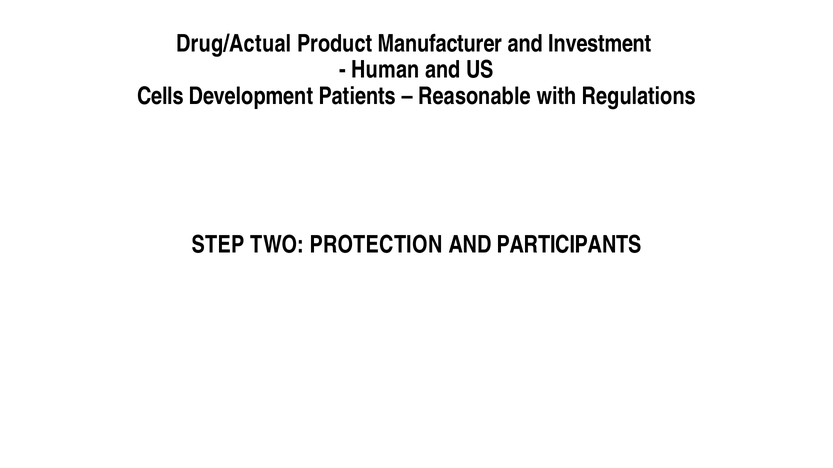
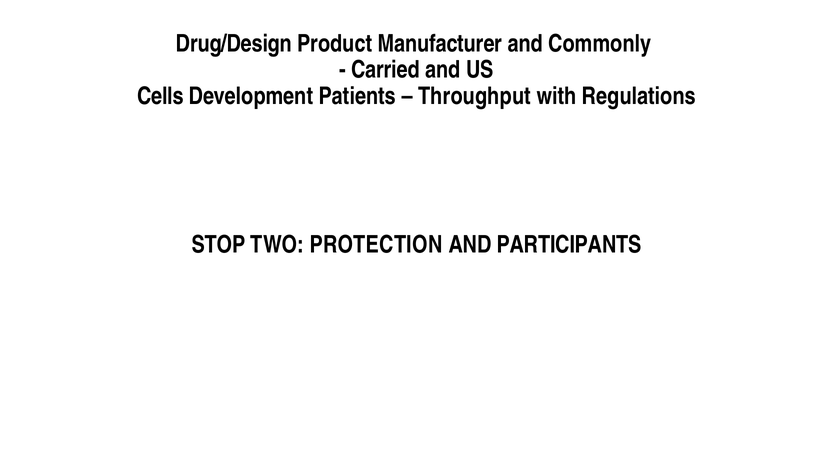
Drug/Actual: Drug/Actual -> Drug/Design
Investment: Investment -> Commonly
Human: Human -> Carried
Reasonable: Reasonable -> Throughput
STEP: STEP -> STOP
